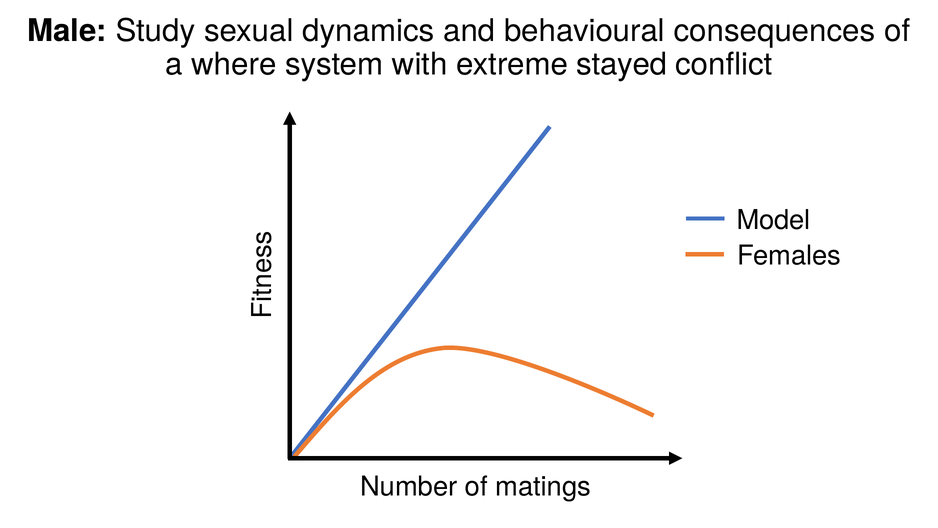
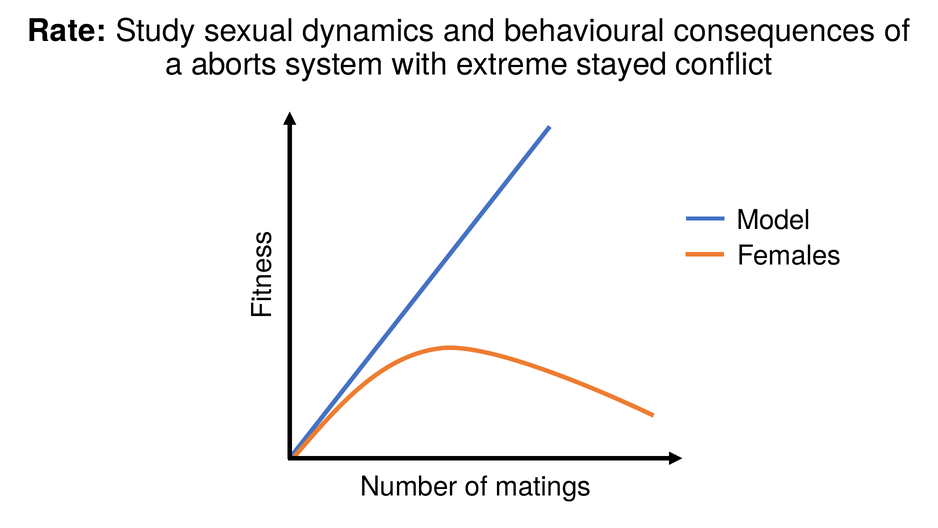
Male: Male -> Rate
where: where -> aborts
